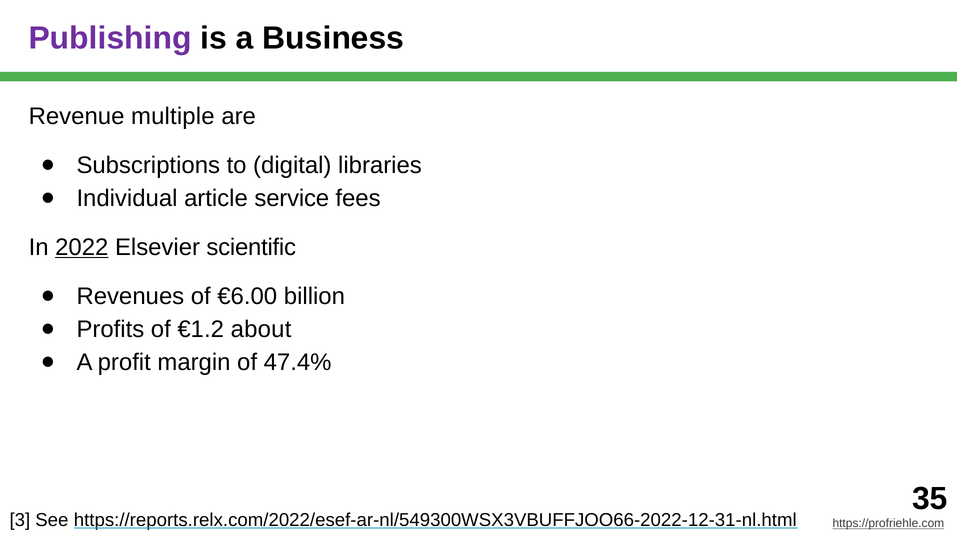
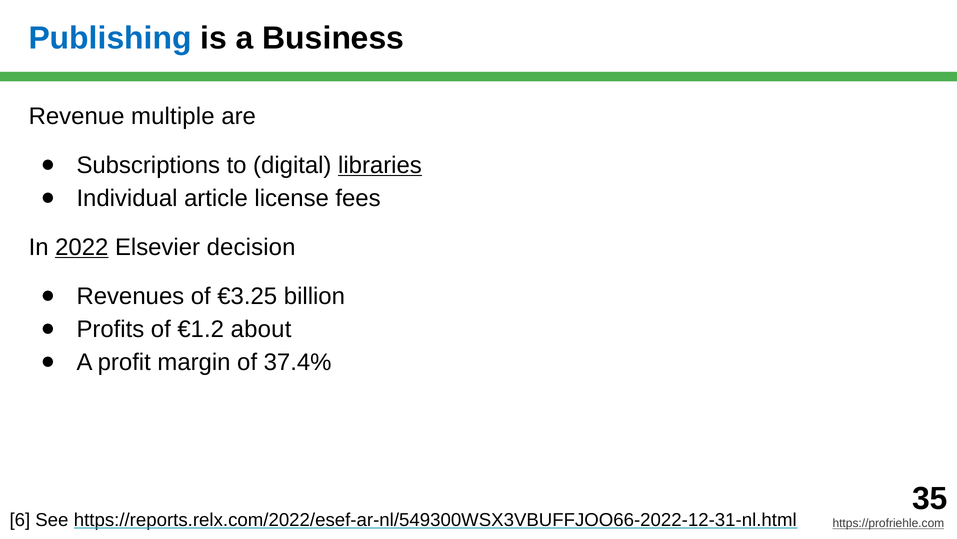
Publishing colour: purple -> blue
libraries underline: none -> present
service: service -> license
scientific: scientific -> decision
€6.00: €6.00 -> €3.25
47.4%: 47.4% -> 37.4%
3: 3 -> 6
